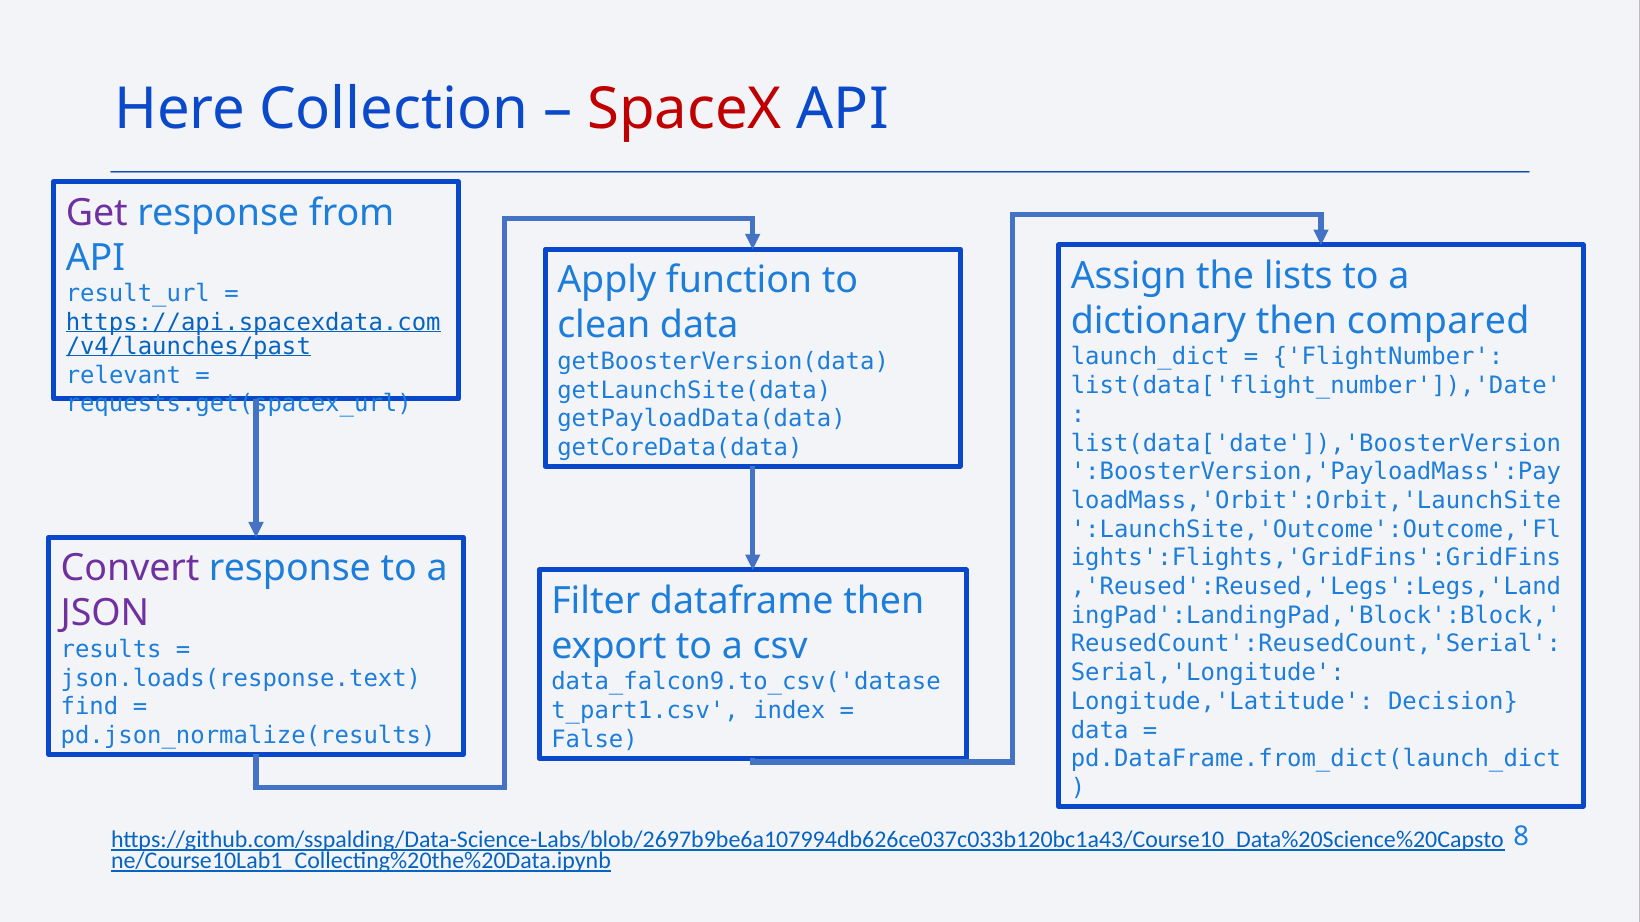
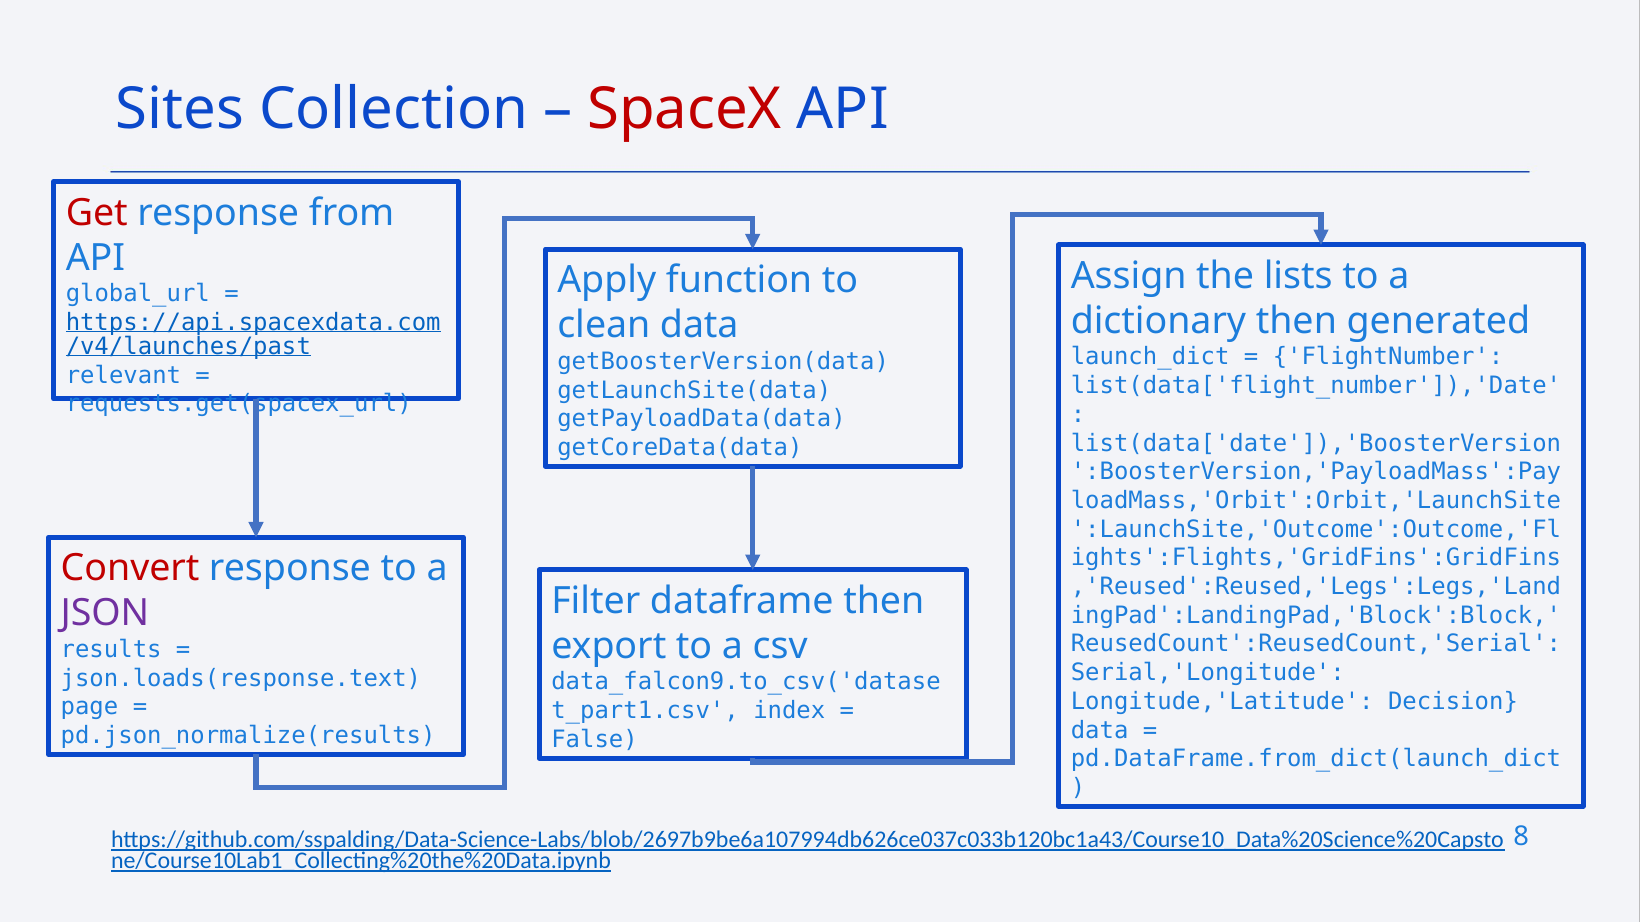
Here: Here -> Sites
Get colour: purple -> red
result_url: result_url -> global_url
compared: compared -> generated
Convert colour: purple -> red
find: find -> page
